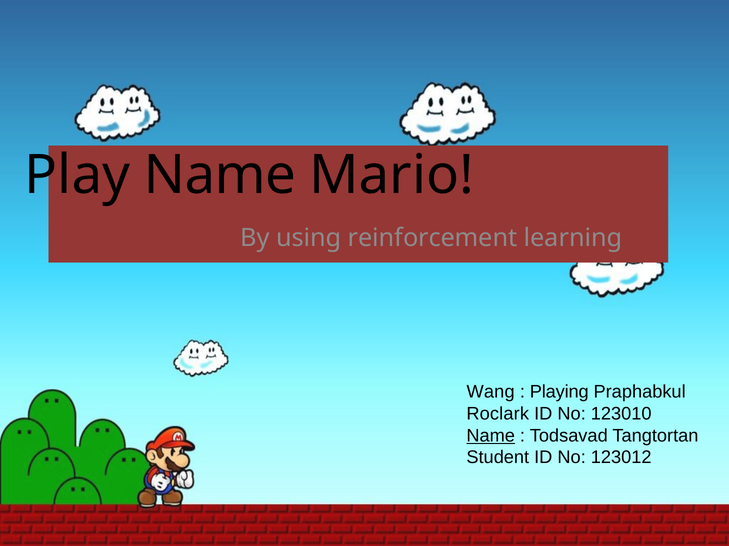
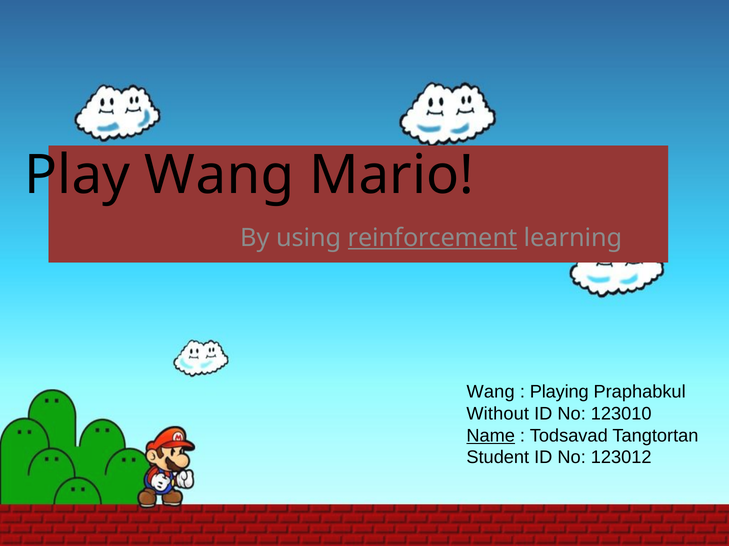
Play Name: Name -> Wang
reinforcement underline: none -> present
Roclark: Roclark -> Without
